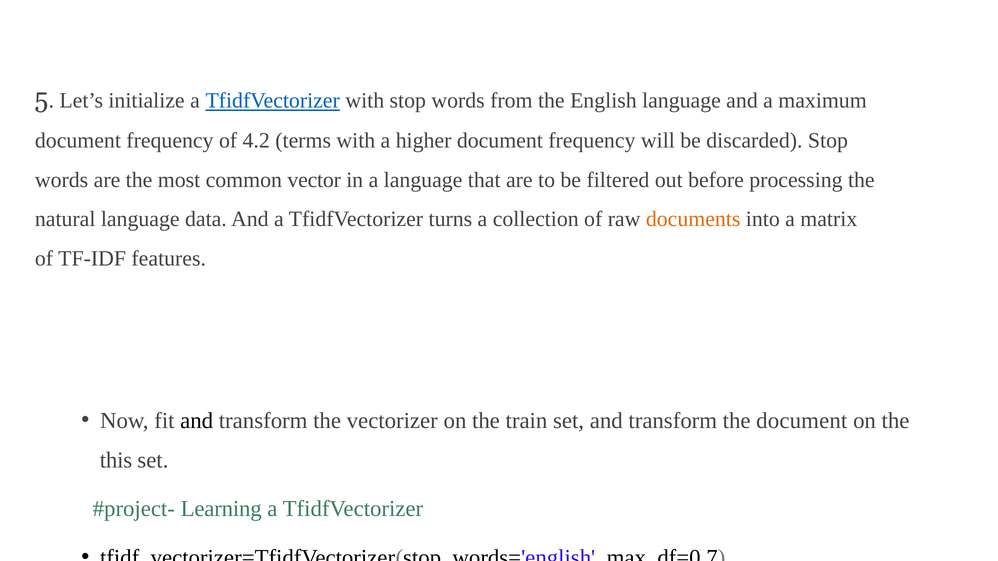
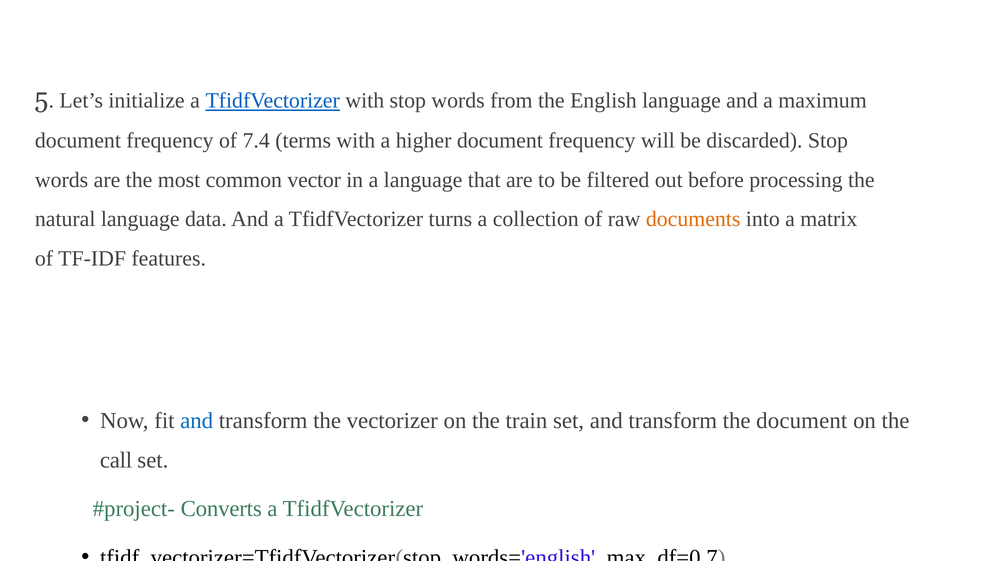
4.2: 4.2 -> 7.4
and at (197, 421) colour: black -> blue
this: this -> call
Learning: Learning -> Converts
